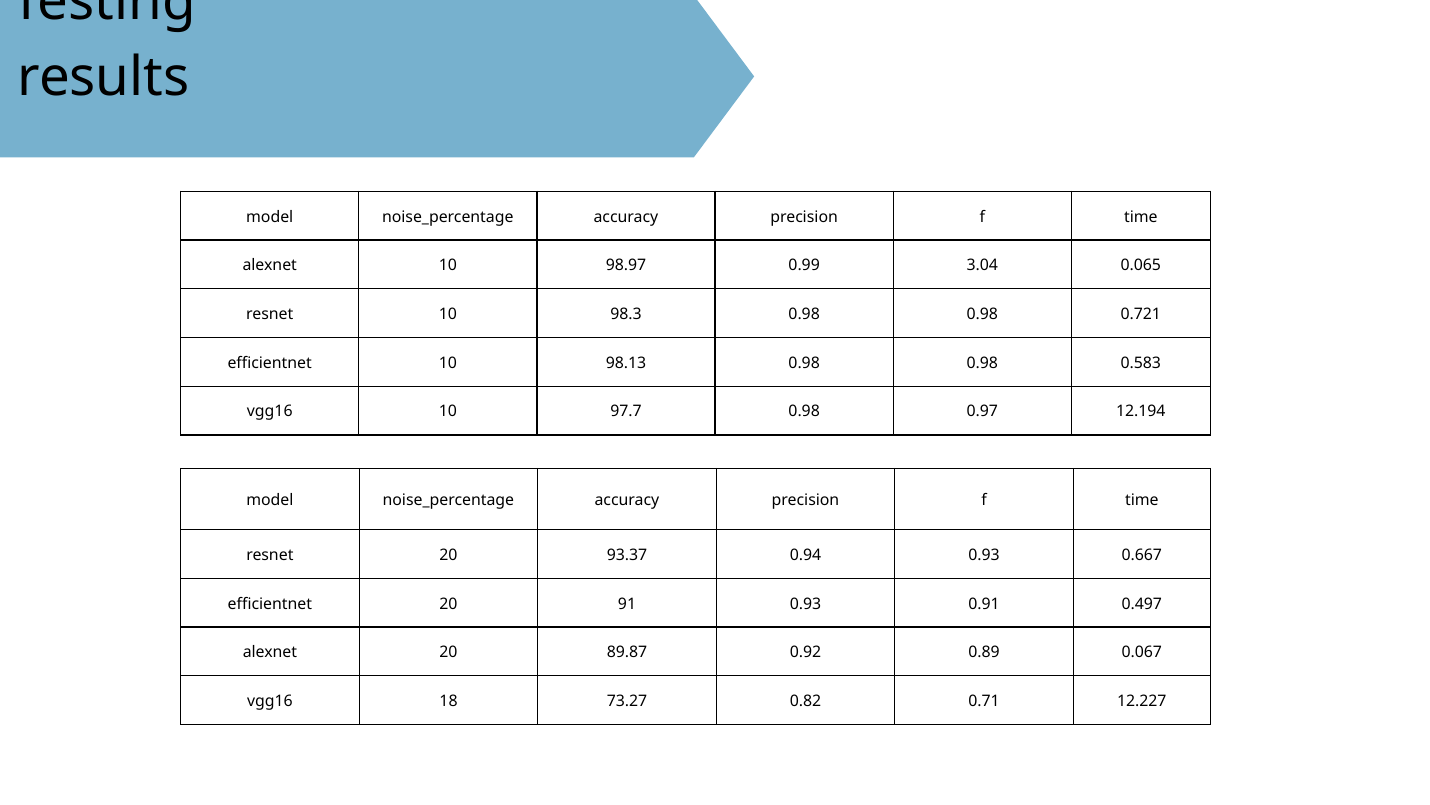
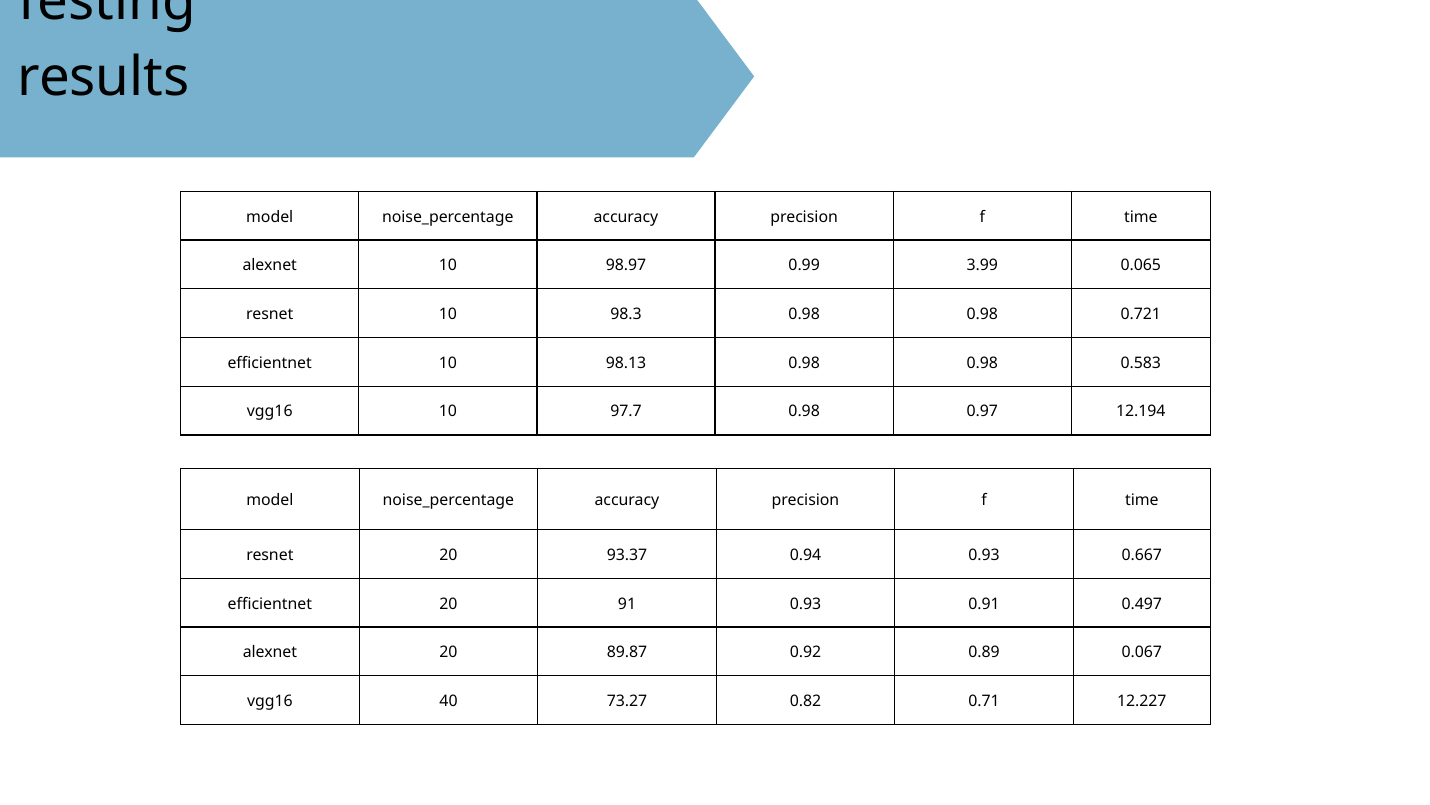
3.04: 3.04 -> 3.99
18: 18 -> 40
